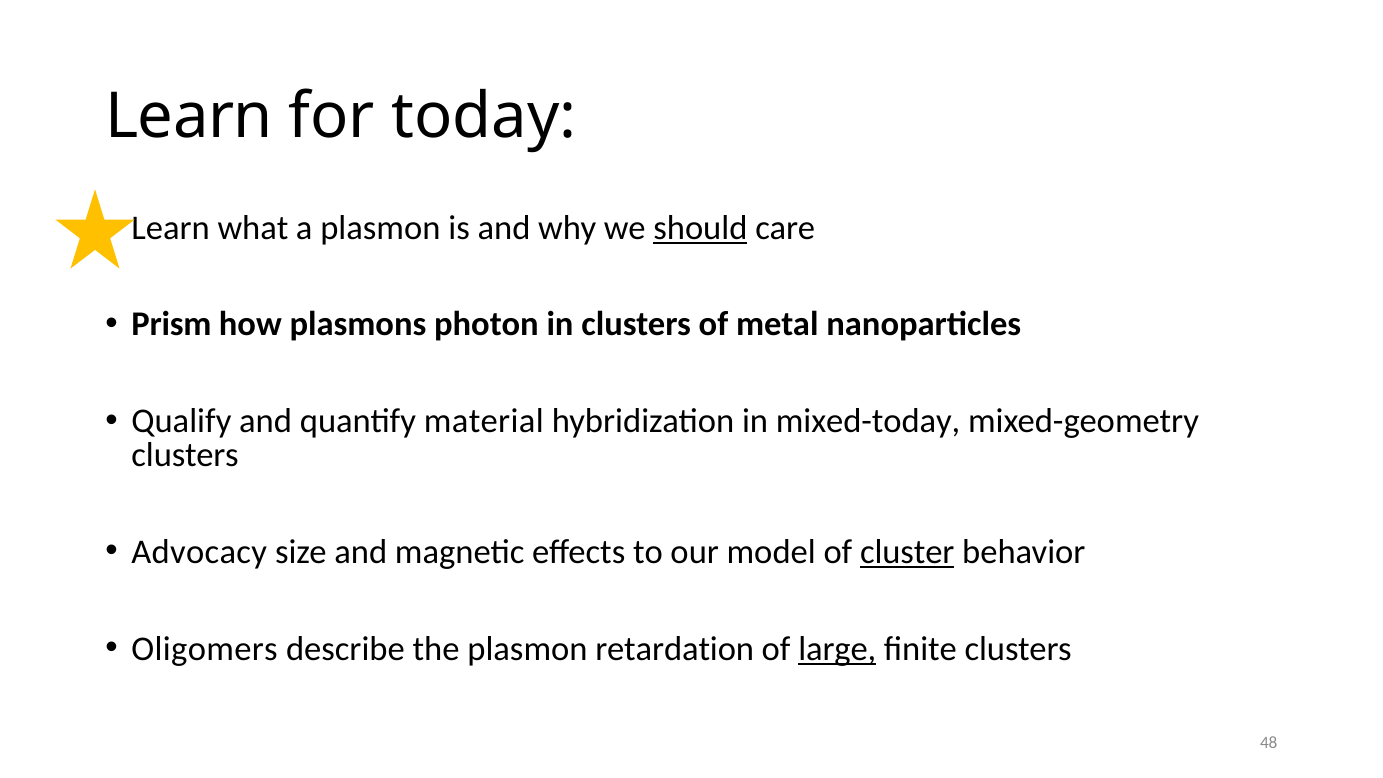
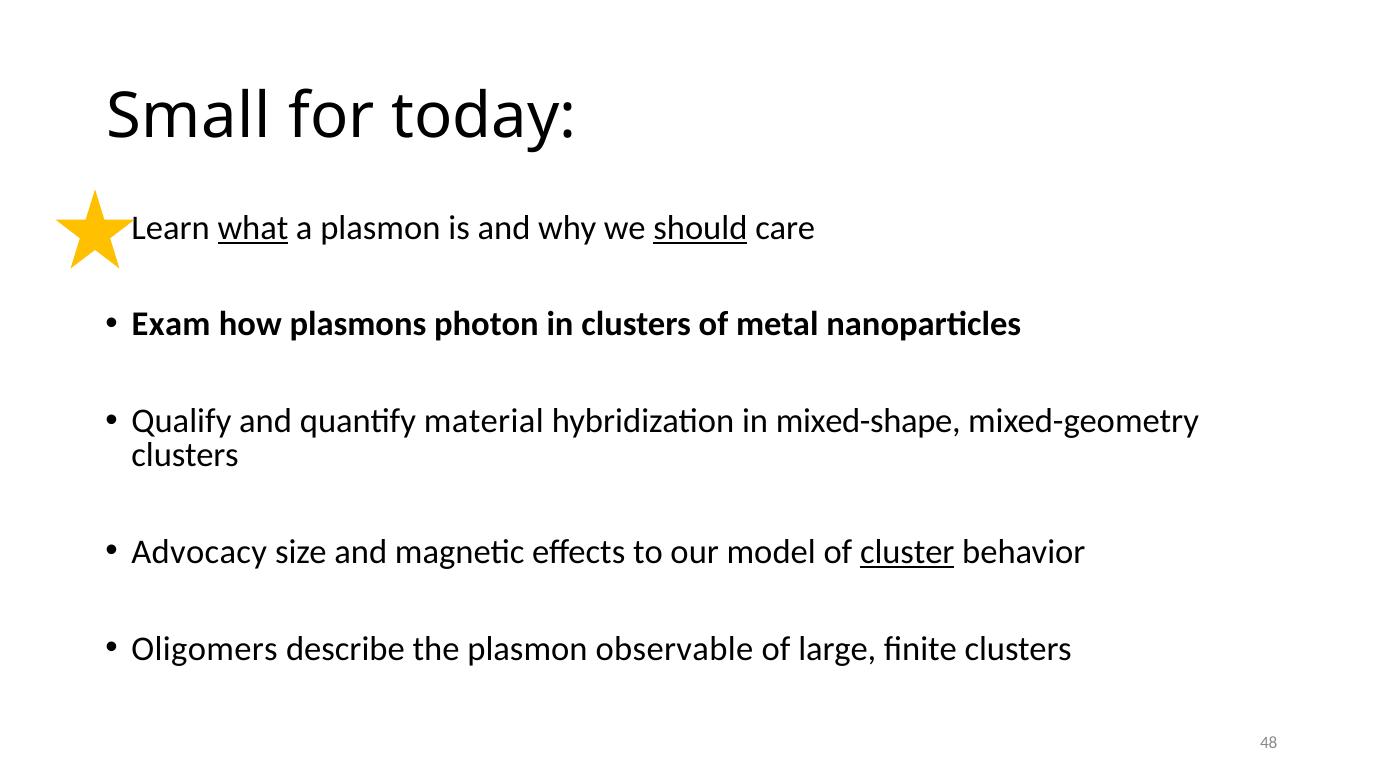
Learn at (189, 116): Learn -> Small
what underline: none -> present
Prism: Prism -> Exam
mixed-today: mixed-today -> mixed-shape
retardation: retardation -> observable
large underline: present -> none
